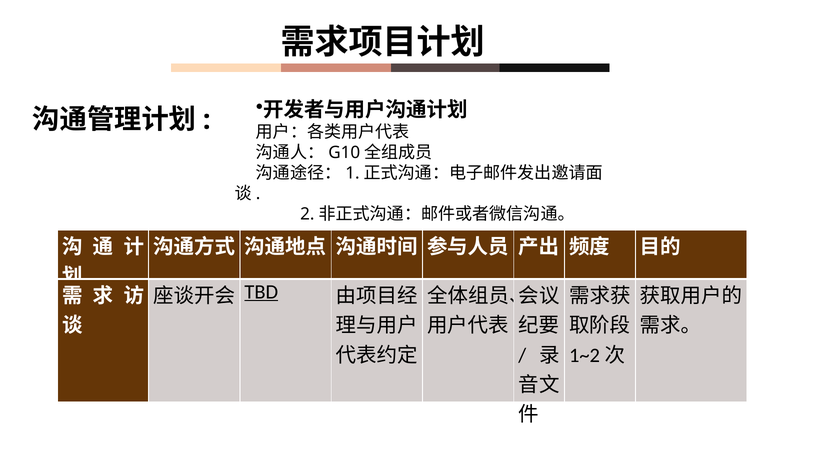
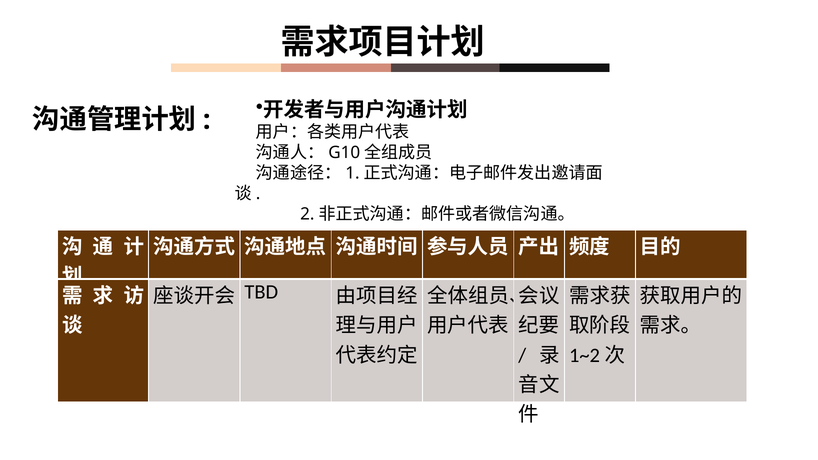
TBD underline: present -> none
